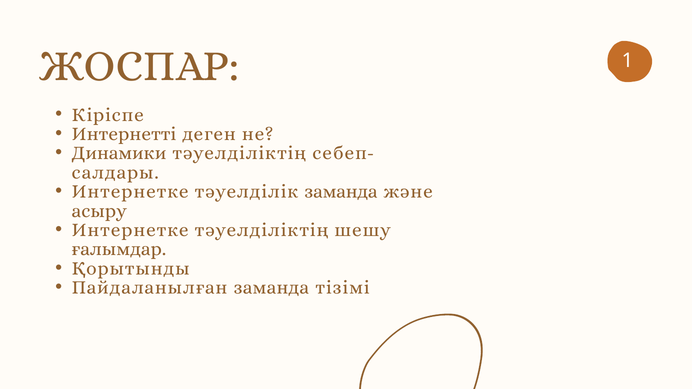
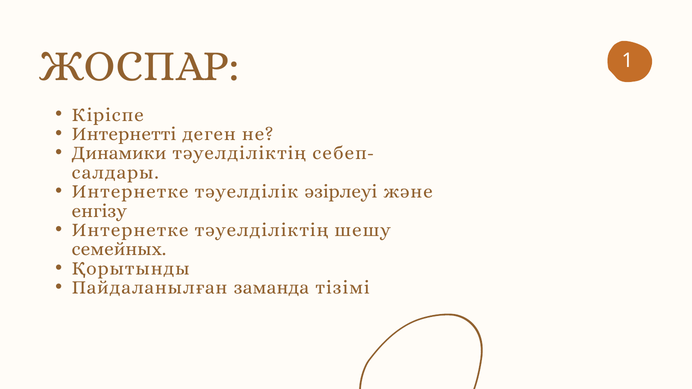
тәуелділік заманда: заманда -> әзірлеуі
асыру: асыру -> енгізу
ғалымдар: ғалымдар -> семейных
